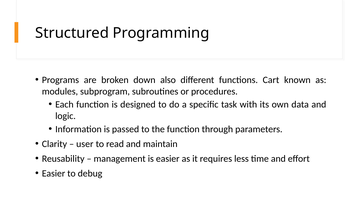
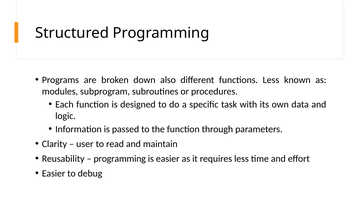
functions Cart: Cart -> Less
management at (120, 159): management -> programming
